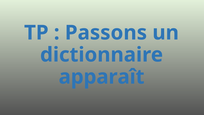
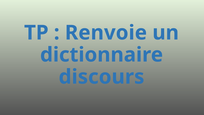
Passons: Passons -> Renvoie
apparaît: apparaît -> discours
